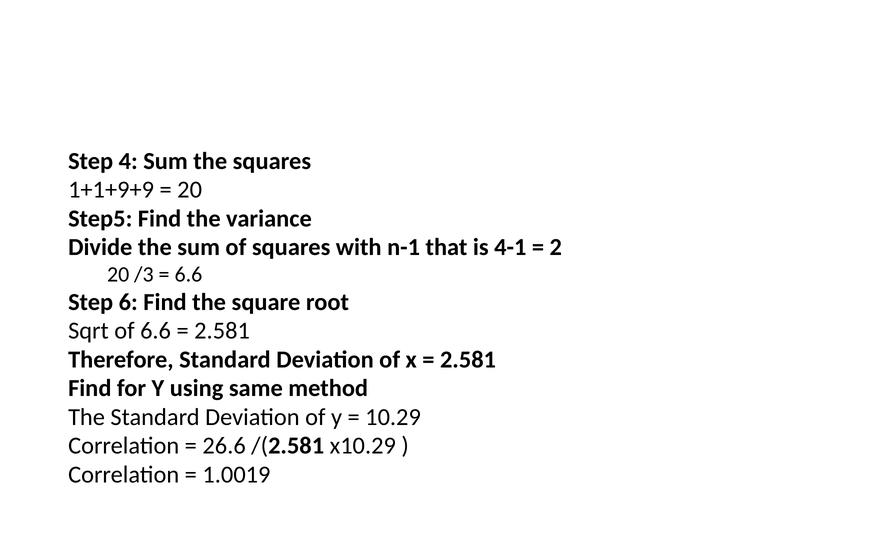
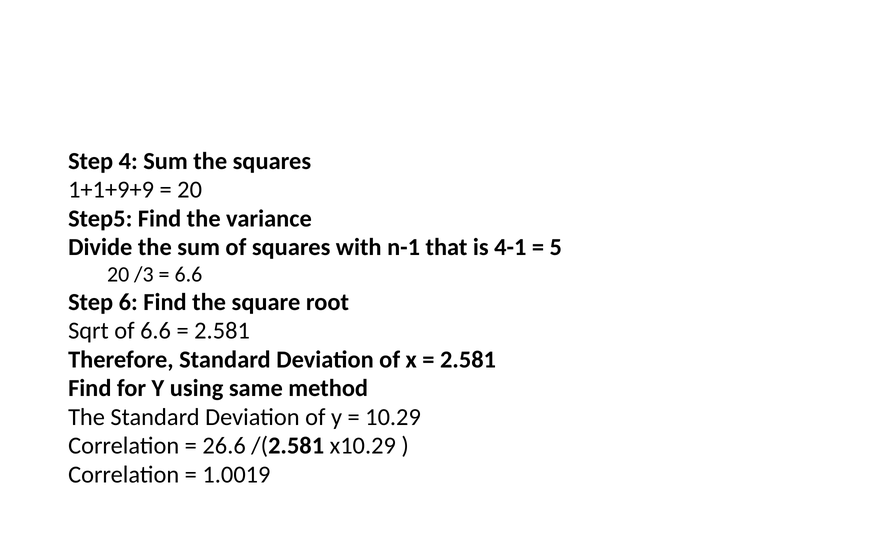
2: 2 -> 5
